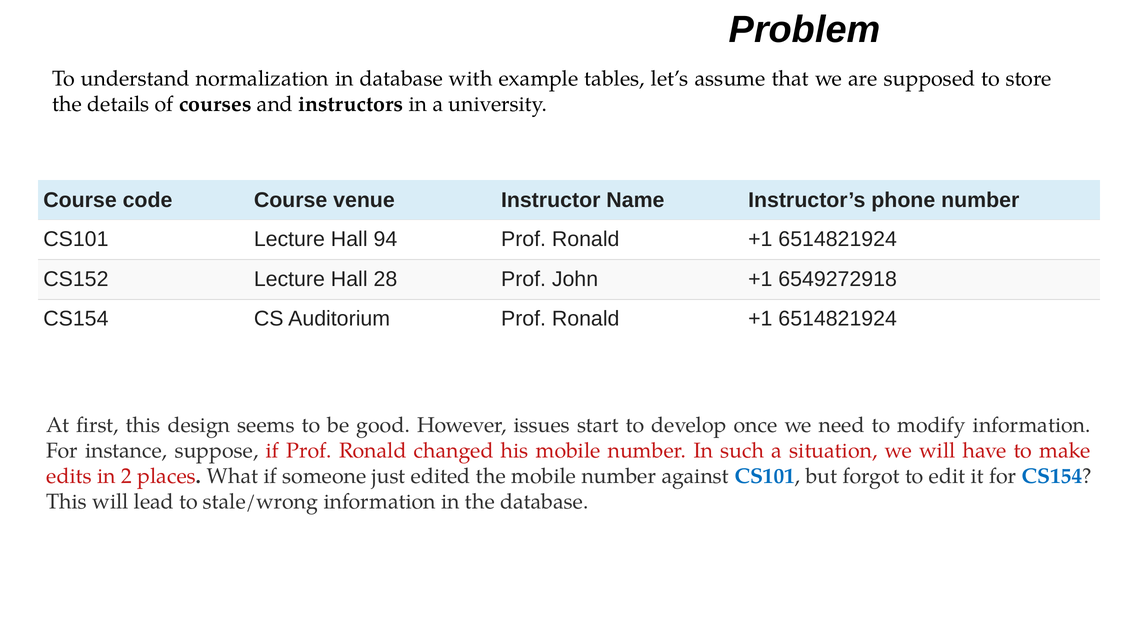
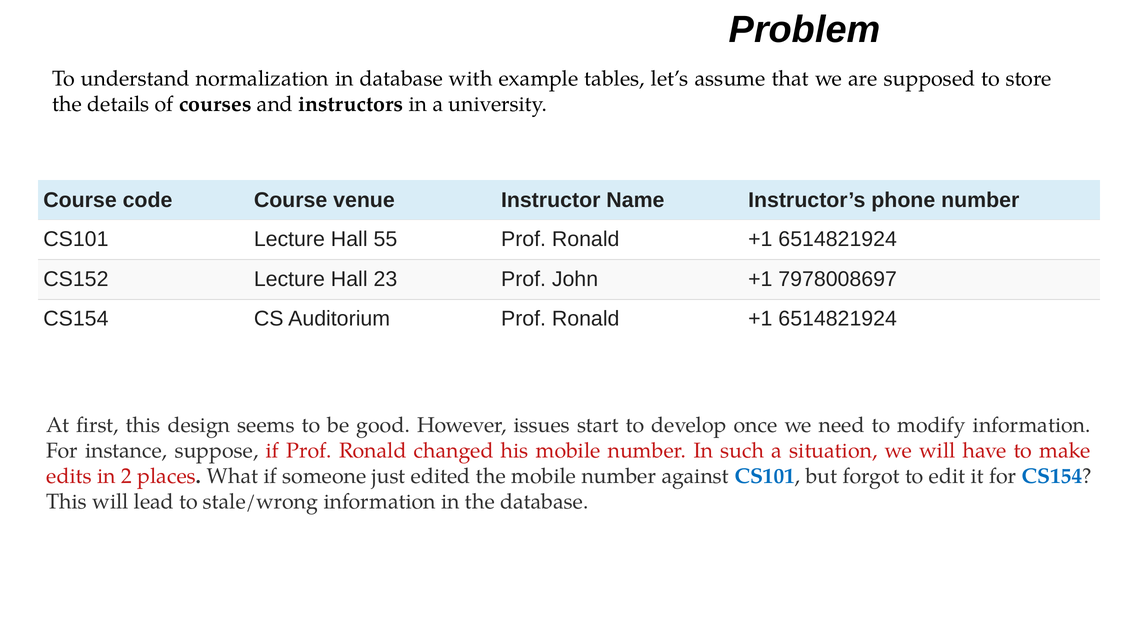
94: 94 -> 55
28: 28 -> 23
6549272918: 6549272918 -> 7978008697
